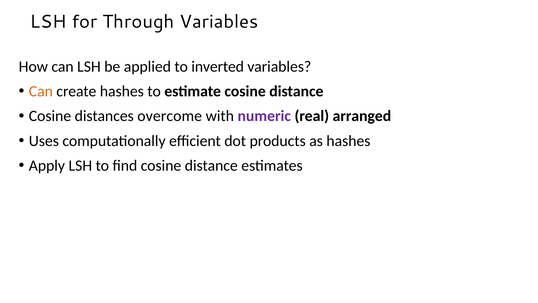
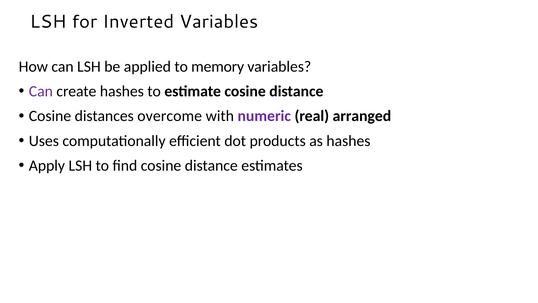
Through: Through -> Inverted
inverted: inverted -> memory
Can at (41, 91) colour: orange -> purple
